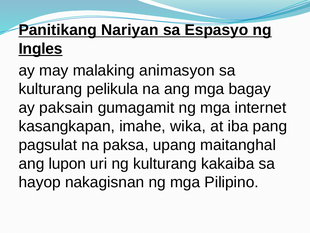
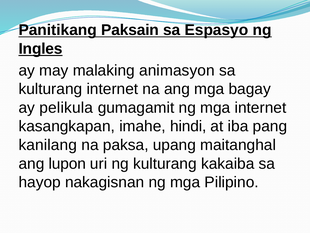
Nariyan: Nariyan -> Paksain
kulturang pelikula: pelikula -> internet
paksain: paksain -> pelikula
wika: wika -> hindi
pagsulat: pagsulat -> kanilang
